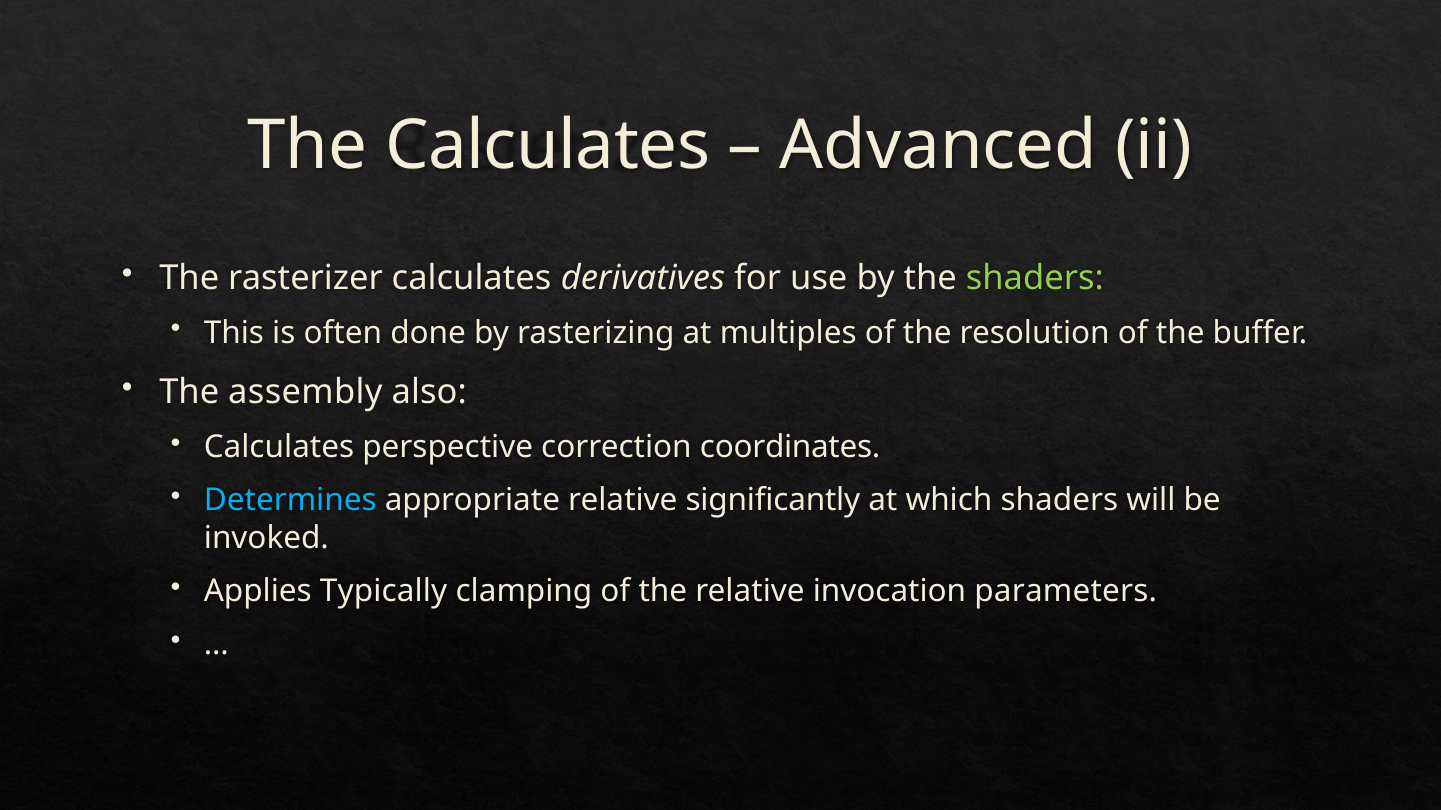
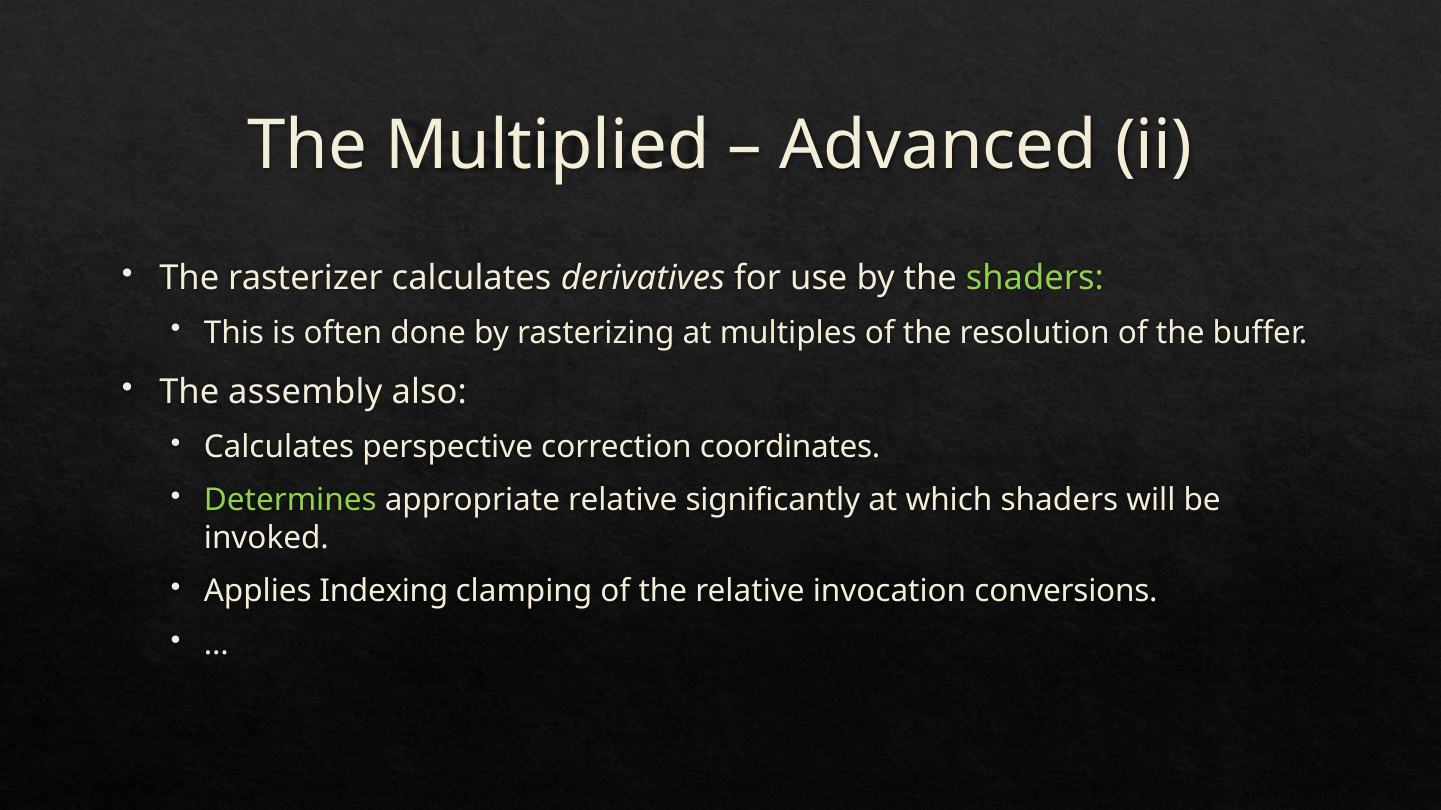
The Calculates: Calculates -> Multiplied
Determines colour: light blue -> light green
Typically: Typically -> Indexing
parameters: parameters -> conversions
